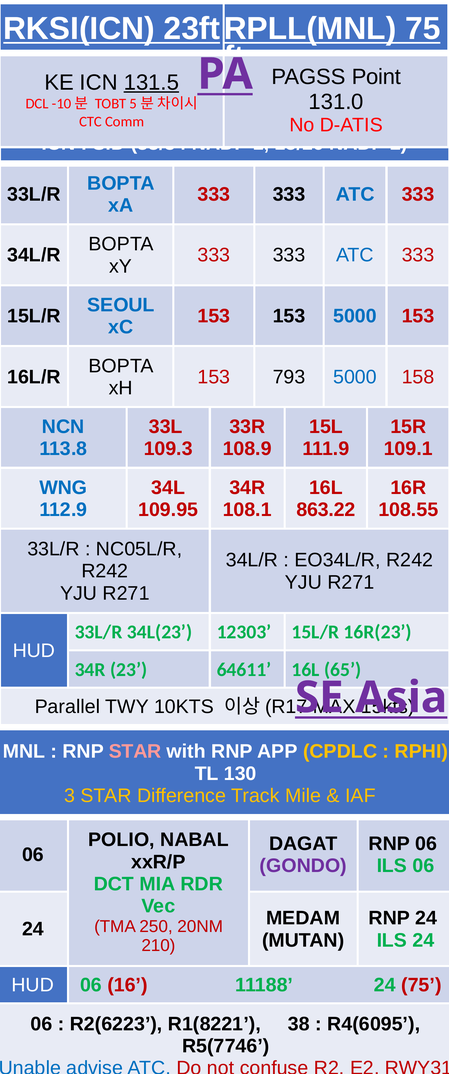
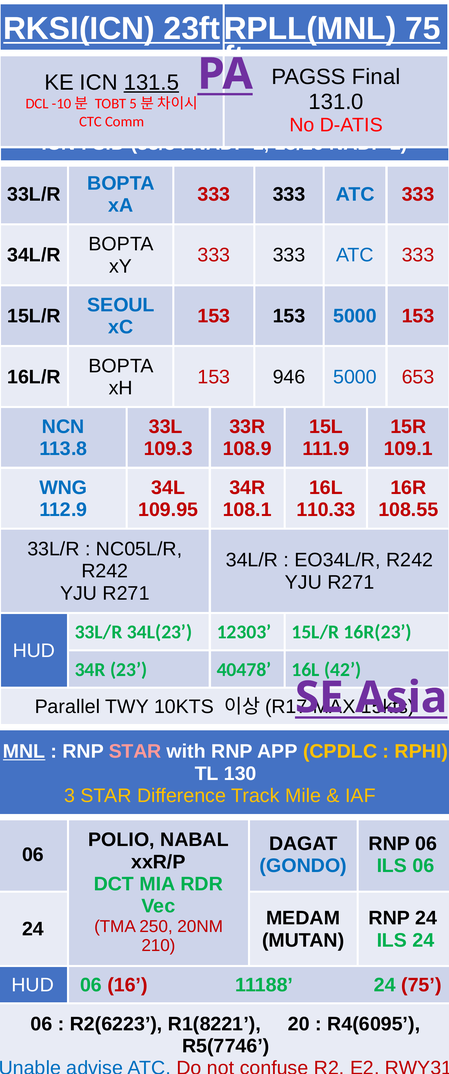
Point: Point -> Final
793: 793 -> 946
158: 158 -> 653
863.22: 863.22 -> 110.33
64611: 64611 -> 40478
65: 65 -> 42
MNL at (24, 752) underline: none -> present
GONDO colour: purple -> blue
38: 38 -> 20
